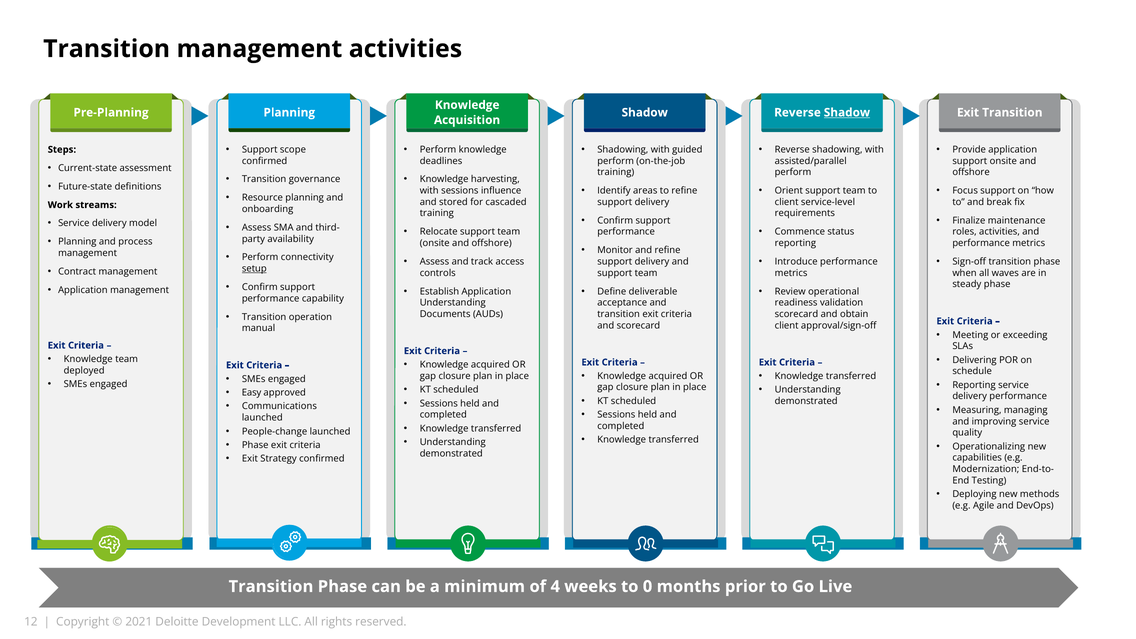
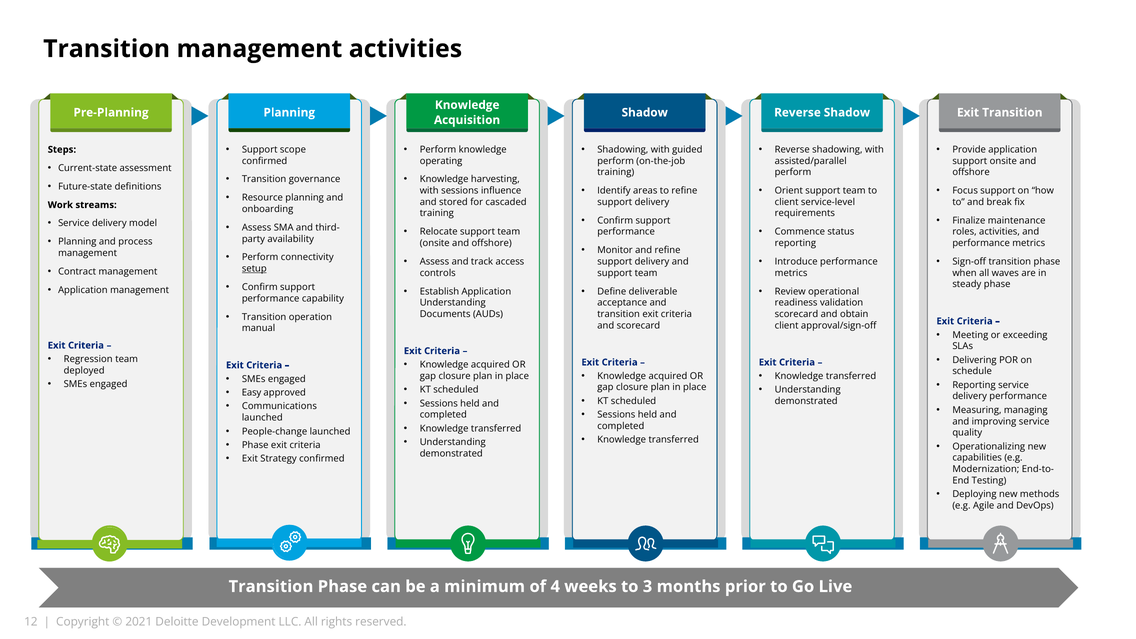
Shadow at (847, 113) underline: present -> none
deadlines: deadlines -> operating
Knowledge at (88, 359): Knowledge -> Regression
0: 0 -> 3
